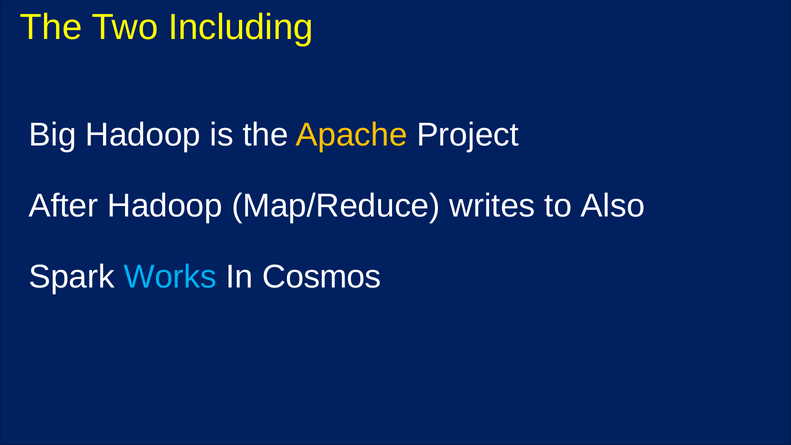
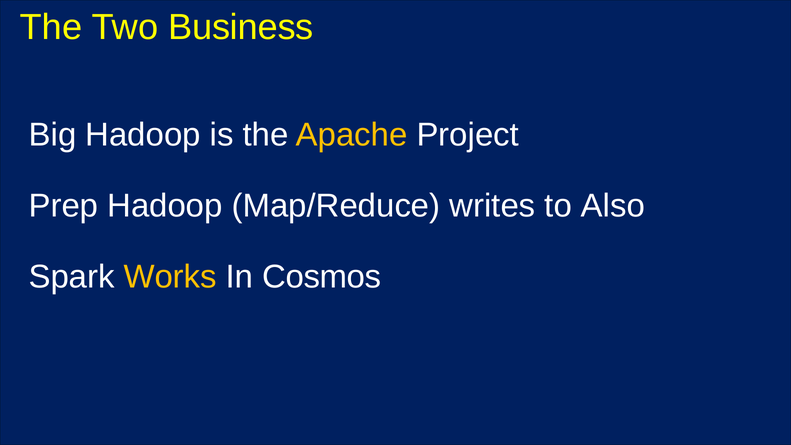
Including: Including -> Business
After: After -> Prep
Works colour: light blue -> yellow
